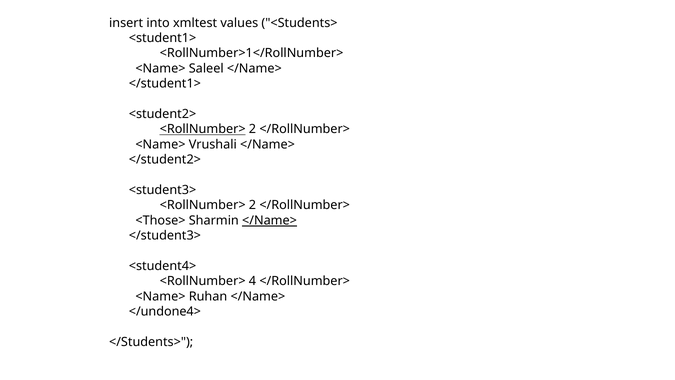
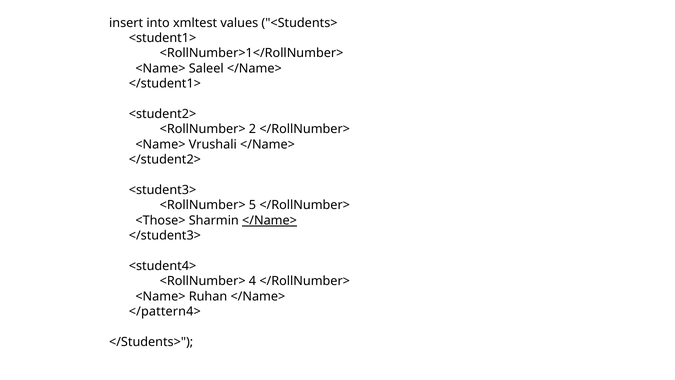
<RollNumber> at (203, 129) underline: present -> none
2 at (252, 205): 2 -> 5
</undone4>: </undone4> -> </pattern4>
